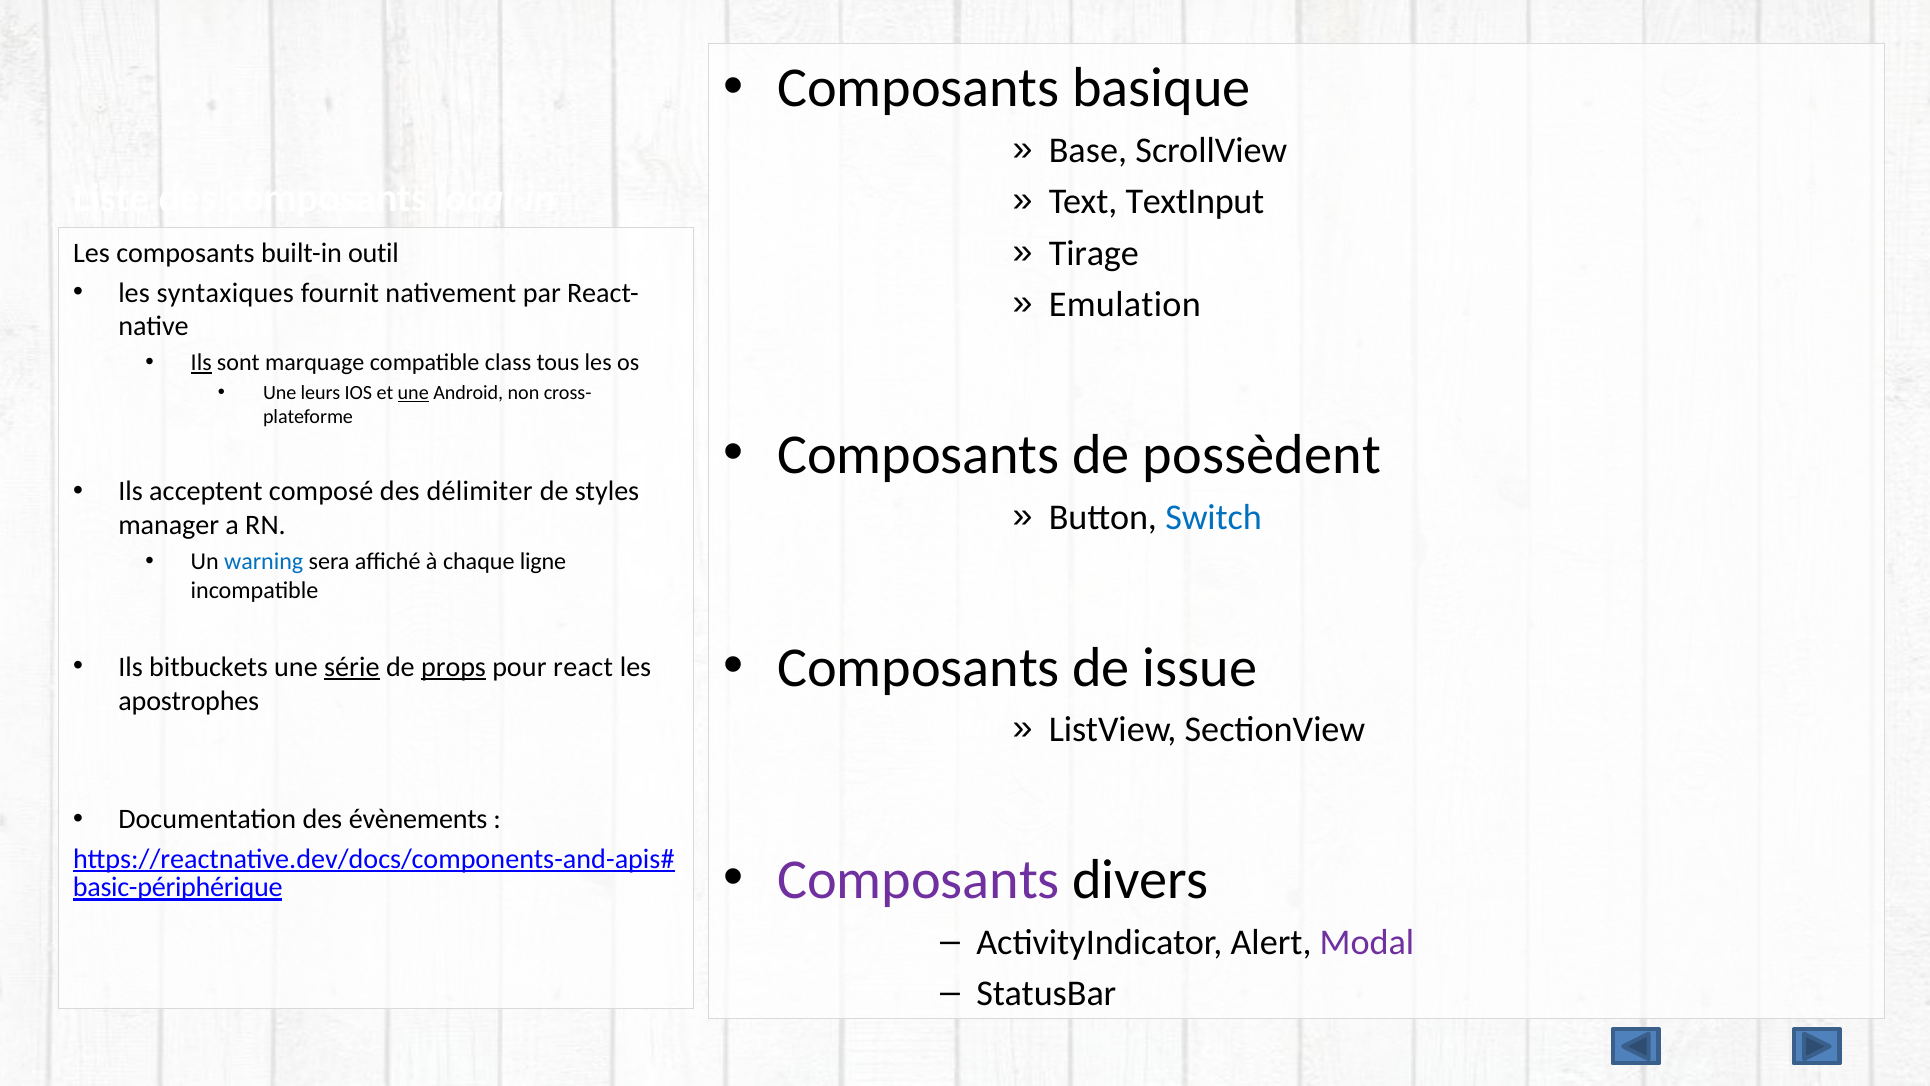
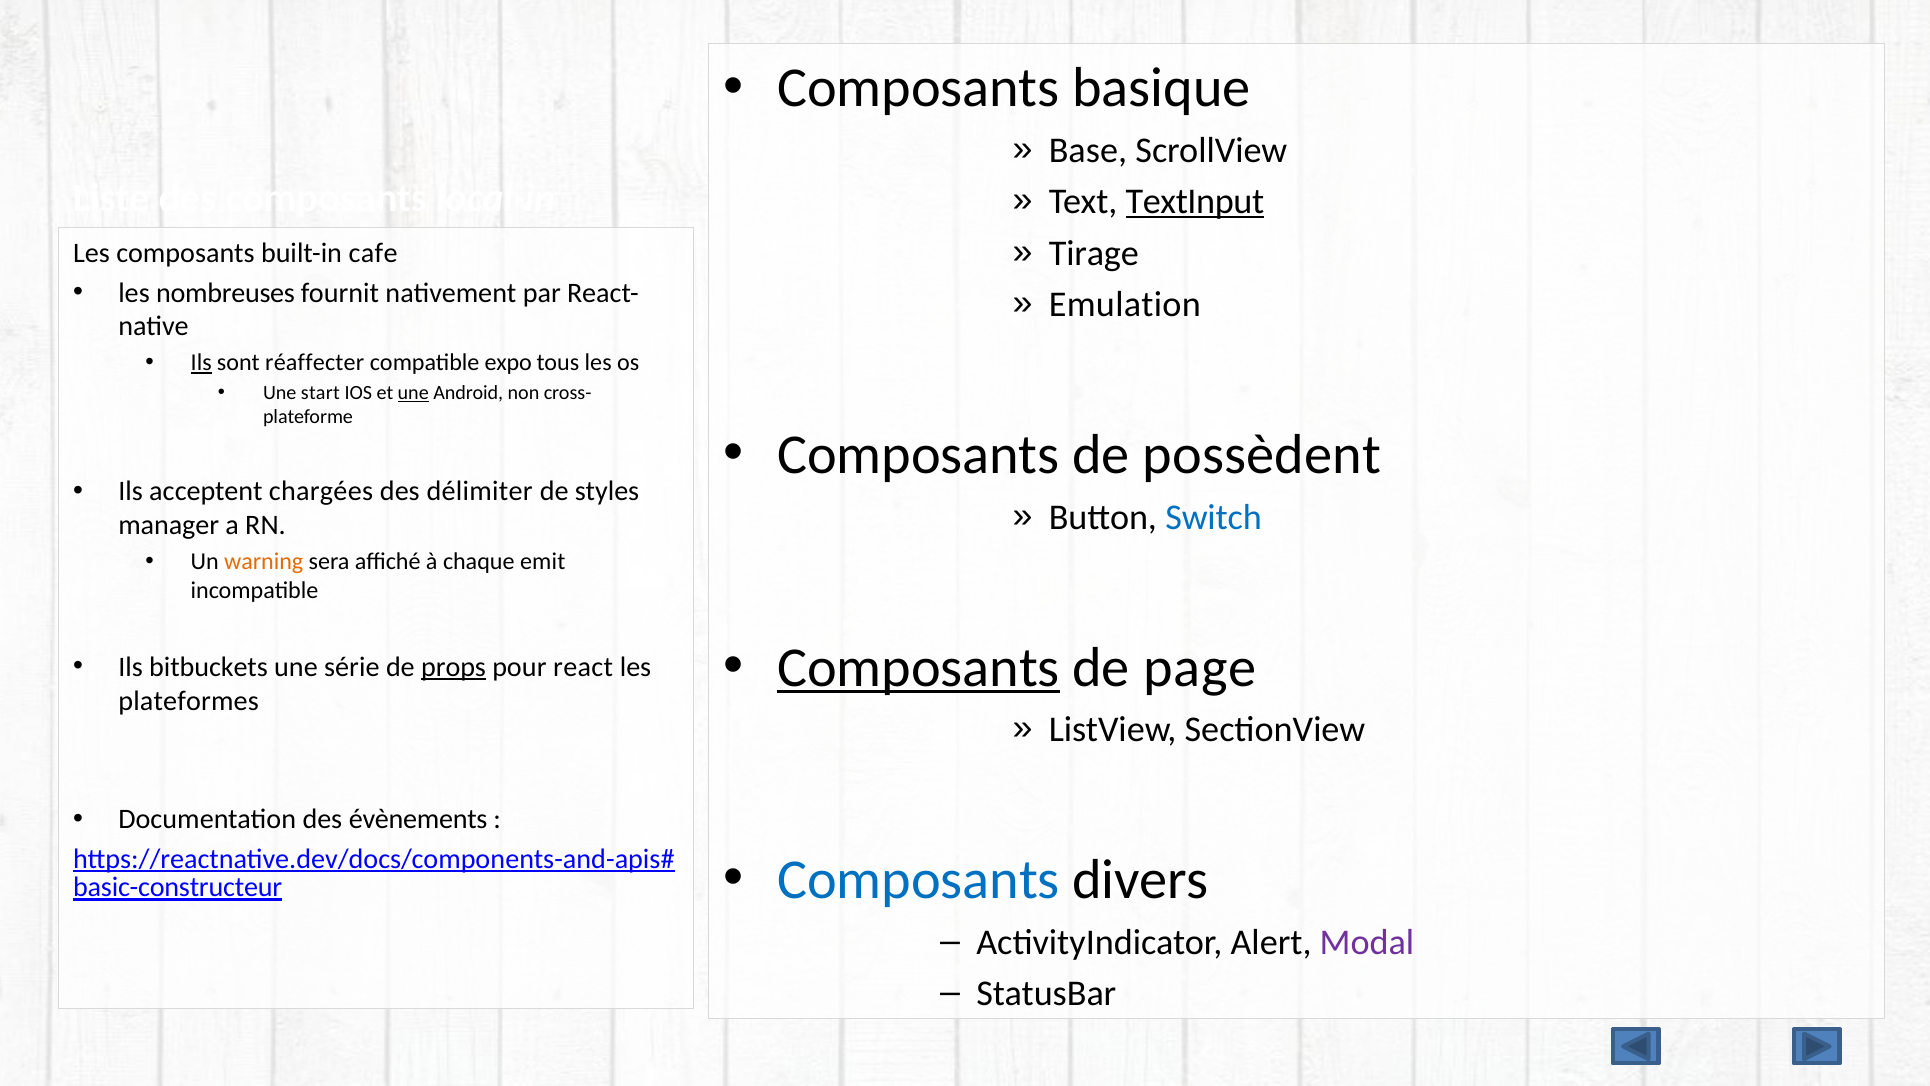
TextInput underline: none -> present
outil: outil -> cafe
syntaxiques: syntaxiques -> nombreuses
marquage: marquage -> réaffecter
class: class -> expo
leurs: leurs -> start
composé: composé -> chargées
warning colour: blue -> orange
ligne: ligne -> emit
Composants at (919, 667) underline: none -> present
issue: issue -> page
série underline: present -> none
apostrophes: apostrophes -> plateformes
Composants at (919, 880) colour: purple -> blue
basic-périphérique: basic-périphérique -> basic-constructeur
